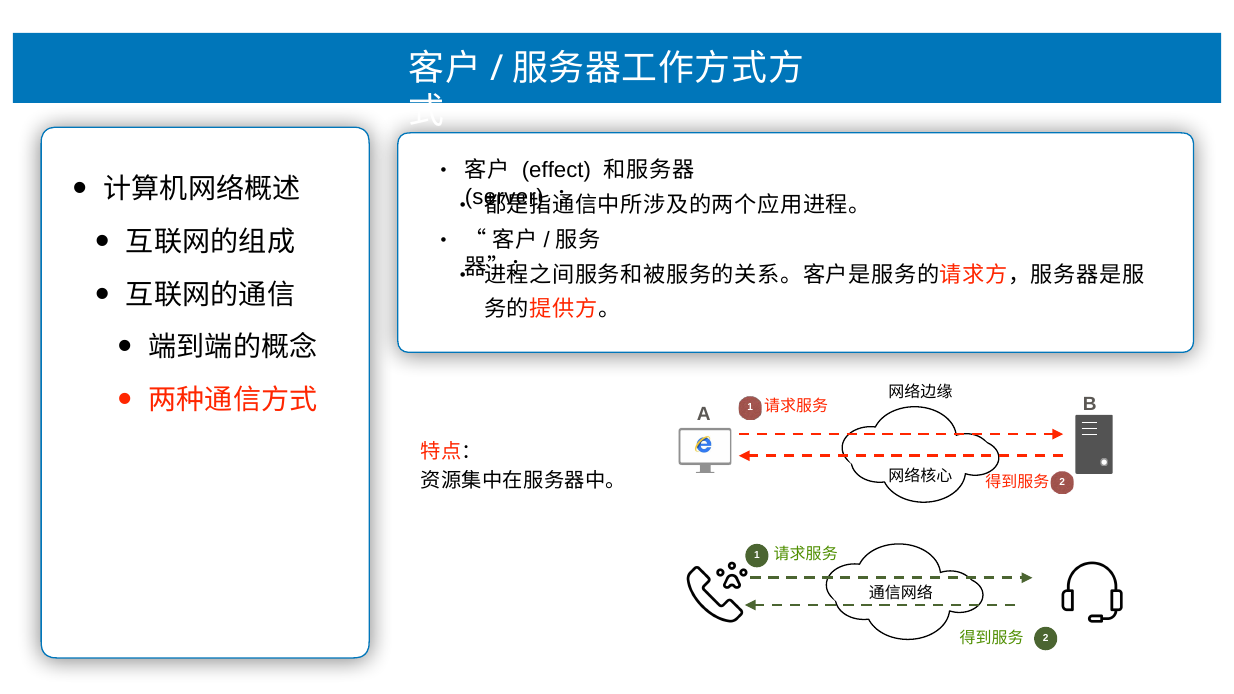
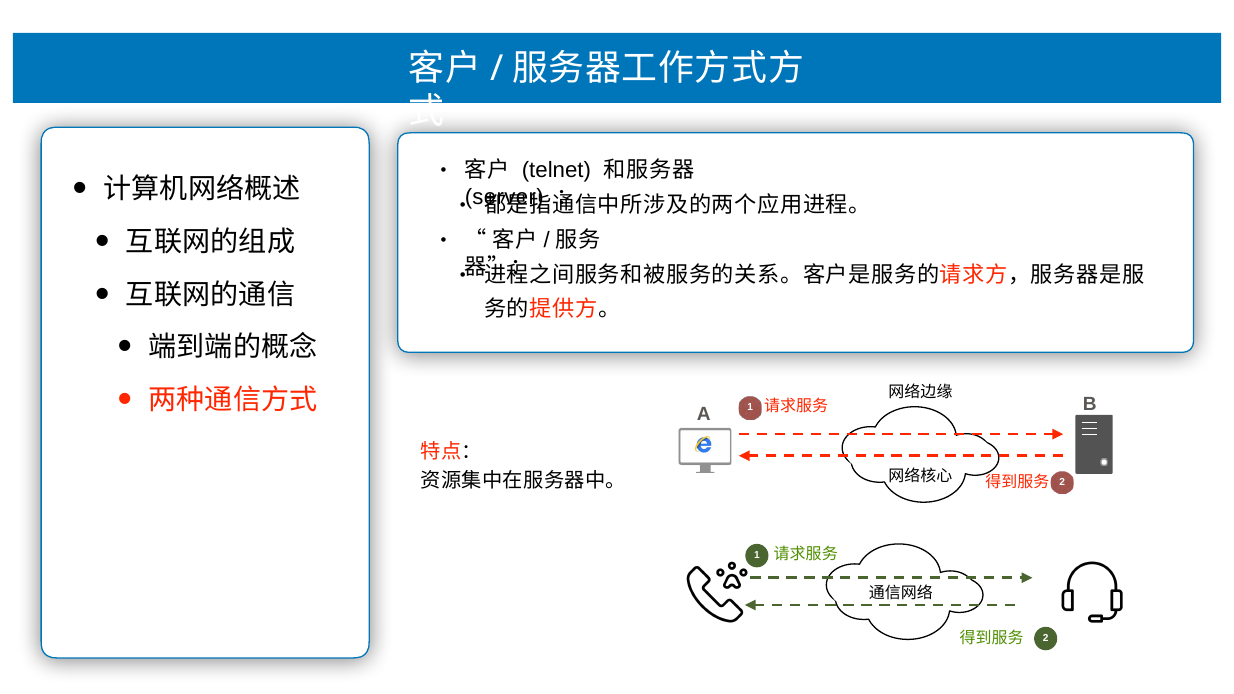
effect: effect -> telnet
